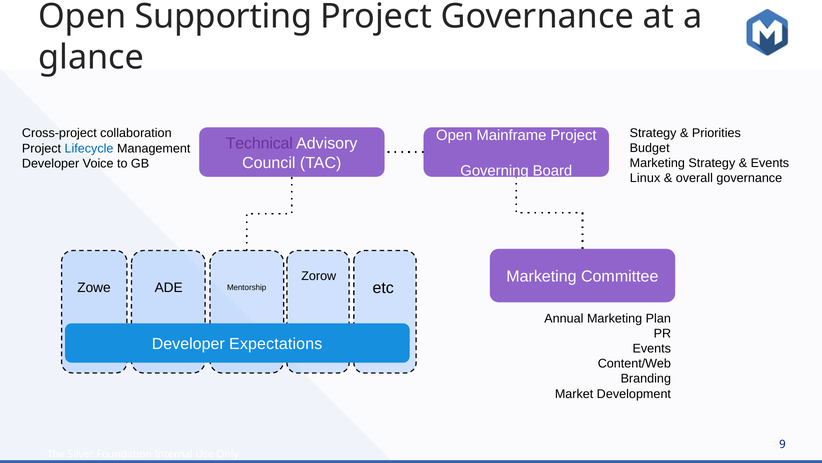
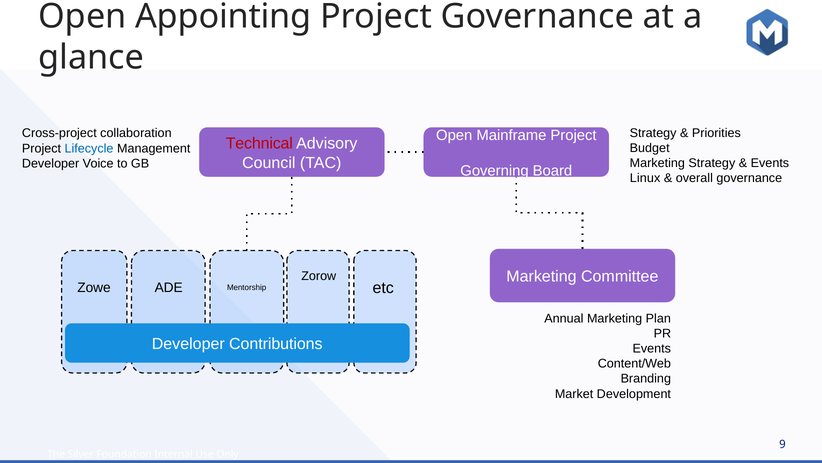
Supporting: Supporting -> Appointing
Technical colour: purple -> red
Expectations: Expectations -> Contributions
